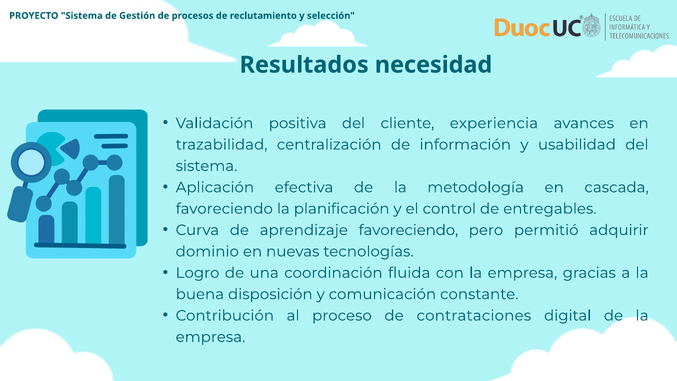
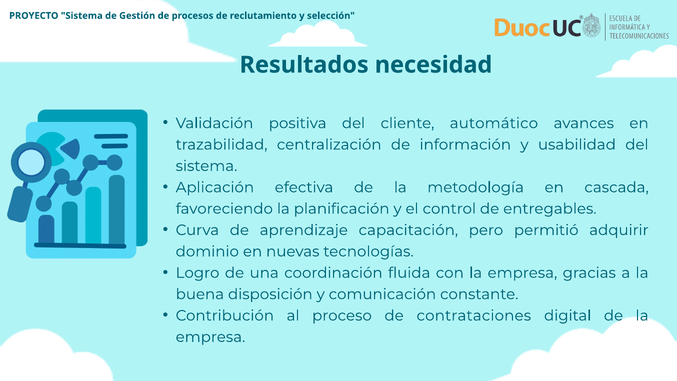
experiencia: experiencia -> automático
aprendizaje favoreciendo: favoreciendo -> capacitación
